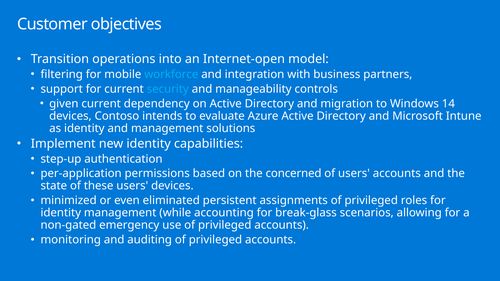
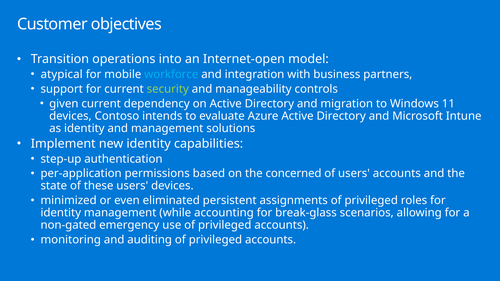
filtering: filtering -> atypical
security colour: light blue -> light green
14: 14 -> 11
